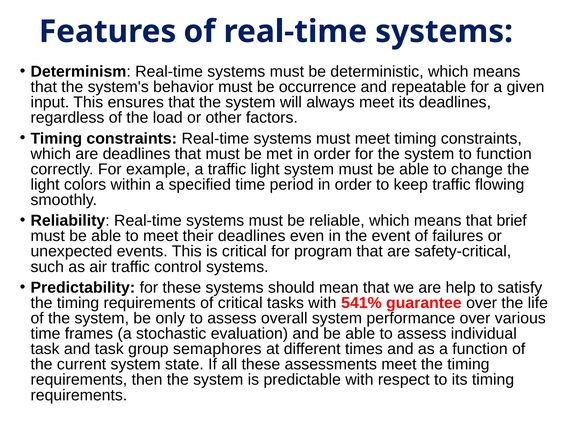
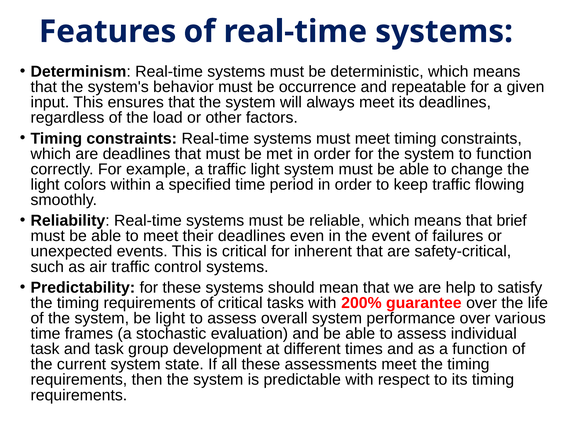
program: program -> inherent
541%: 541% -> 200%
be only: only -> light
semaphores: semaphores -> development
